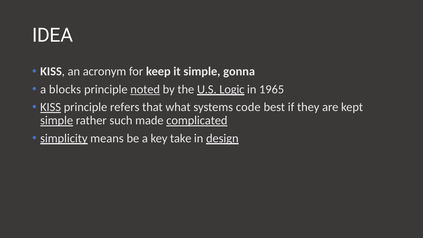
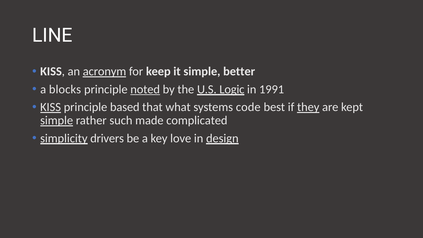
IDEA: IDEA -> LINE
acronym underline: none -> present
gonna: gonna -> better
1965: 1965 -> 1991
refers: refers -> based
they underline: none -> present
complicated underline: present -> none
means: means -> drivers
take: take -> love
